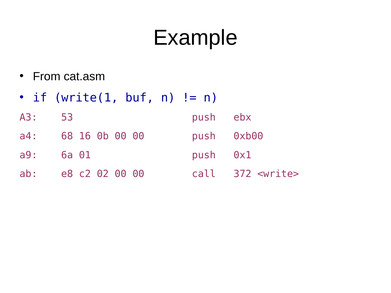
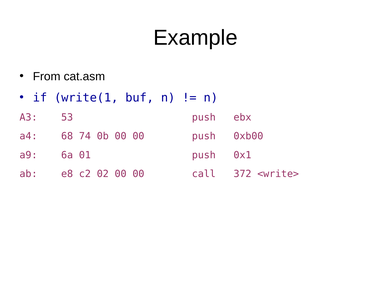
16: 16 -> 74
